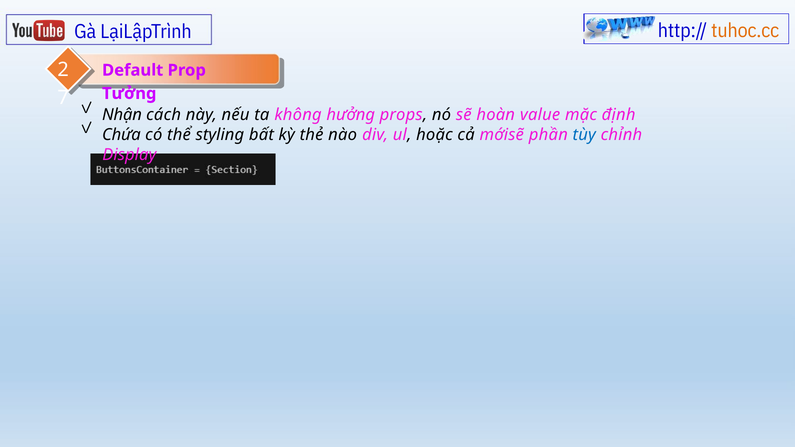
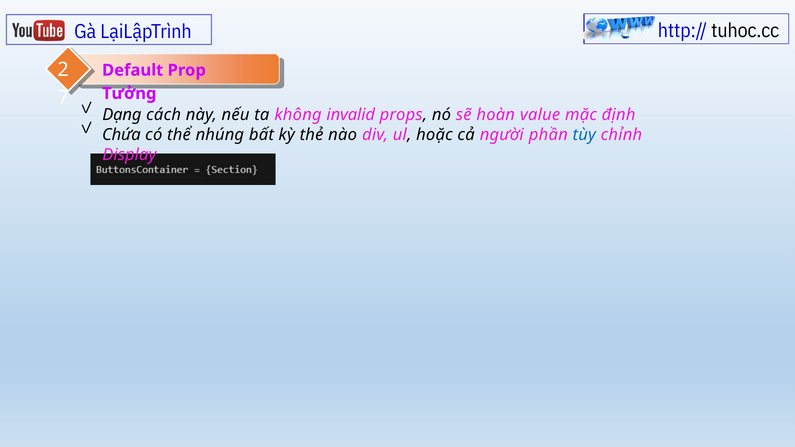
tuhoc.cc colour: orange -> black
Nhận: Nhận -> Dạng
hưởng: hưởng -> invalid
styling: styling -> nhúng
mớisẽ: mớisẽ -> người
